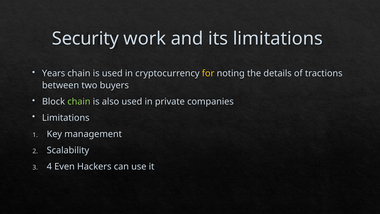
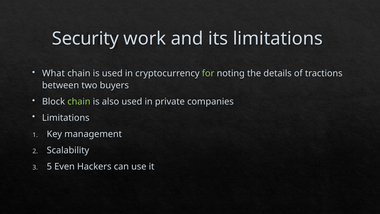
Years: Years -> What
for colour: yellow -> light green
4: 4 -> 5
